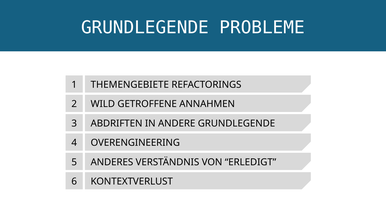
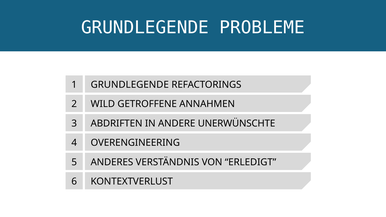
THEMENGEBIETE at (130, 85): THEMENGEBIETE -> GRUNDLEGENDE
ANDERE GRUNDLEGENDE: GRUNDLEGENDE -> UNERWÜNSCHTE
